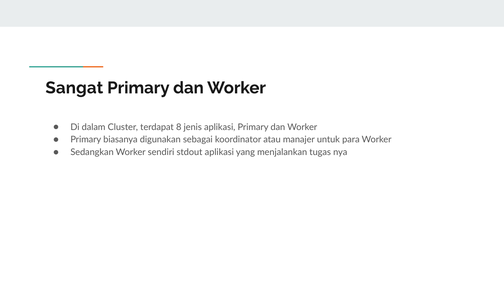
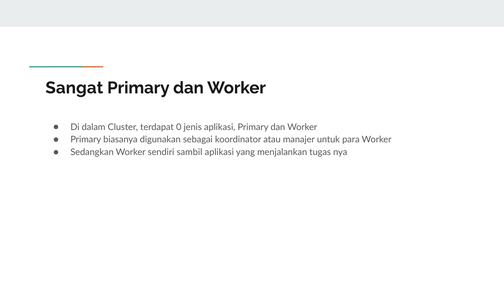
8: 8 -> 0
stdout: stdout -> sambil
